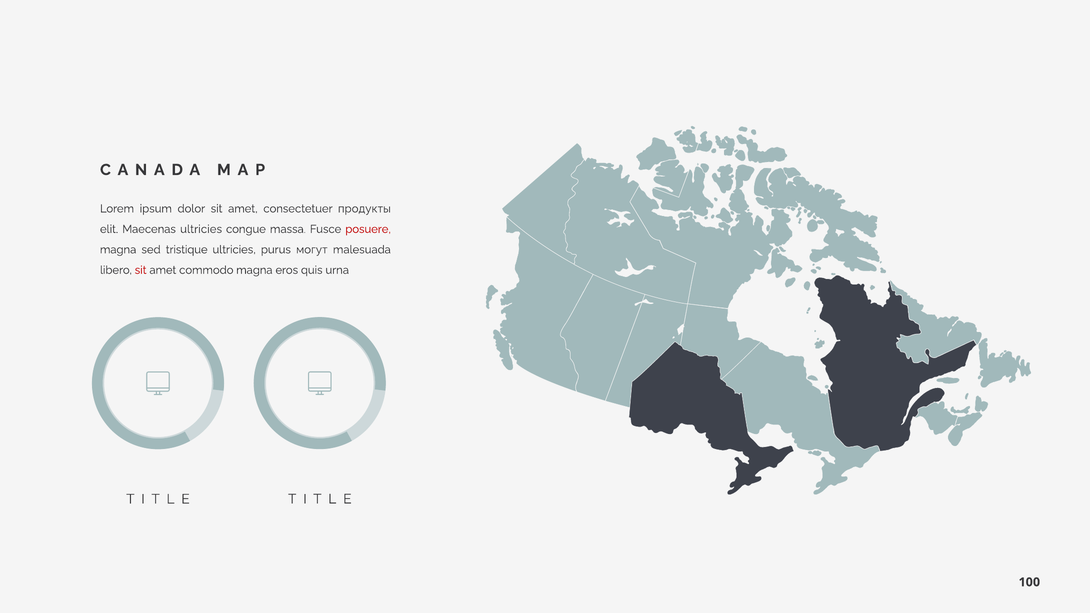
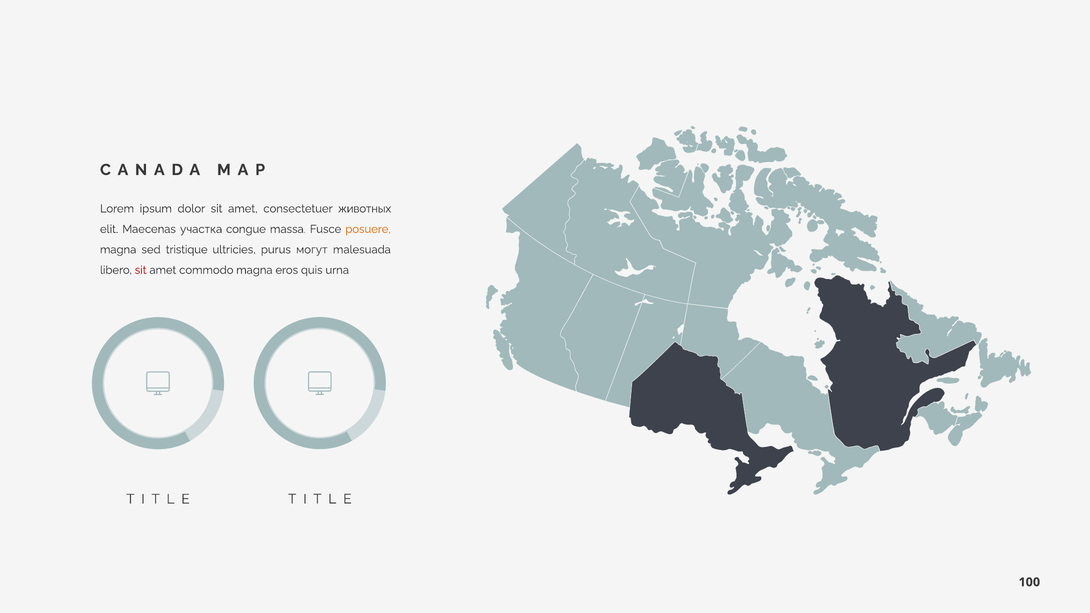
продукты: продукты -> животных
Maecenas ultricies: ultricies -> участка
posuere colour: red -> orange
